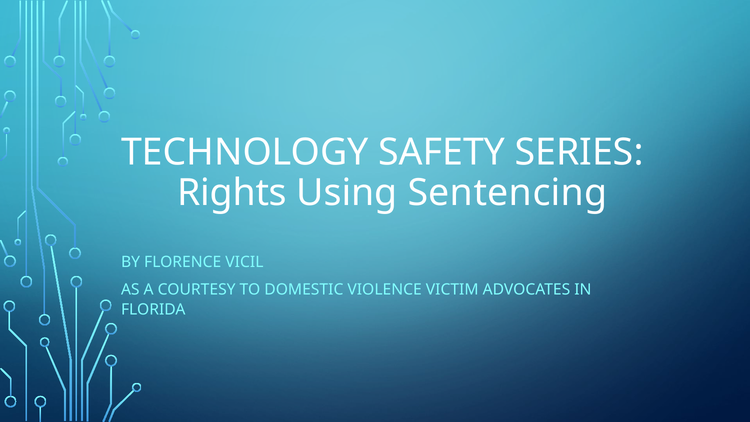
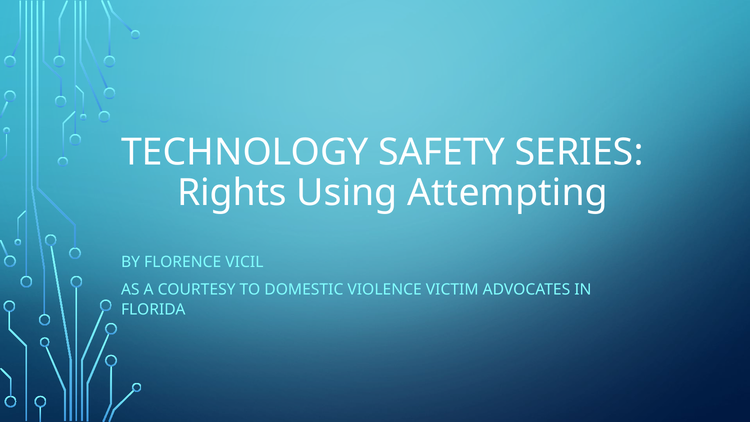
Sentencing: Sentencing -> Attempting
